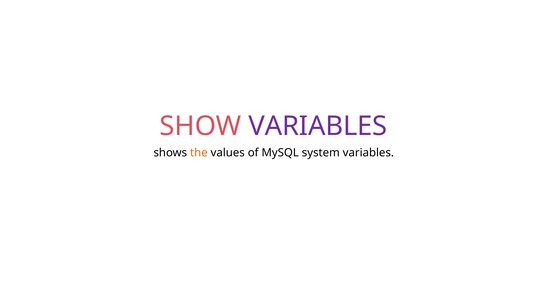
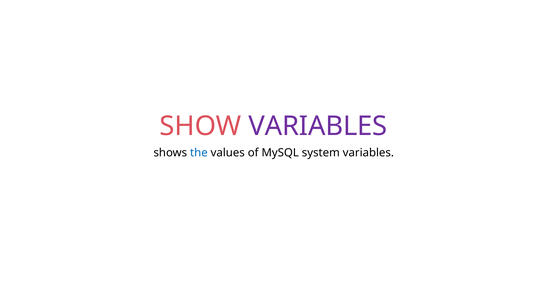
the colour: orange -> blue
